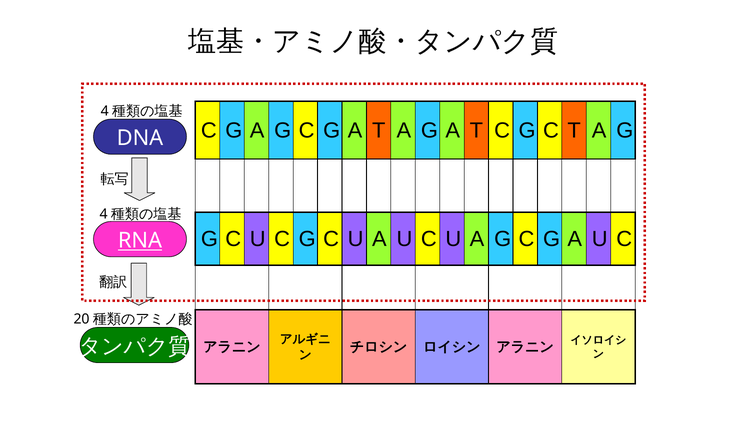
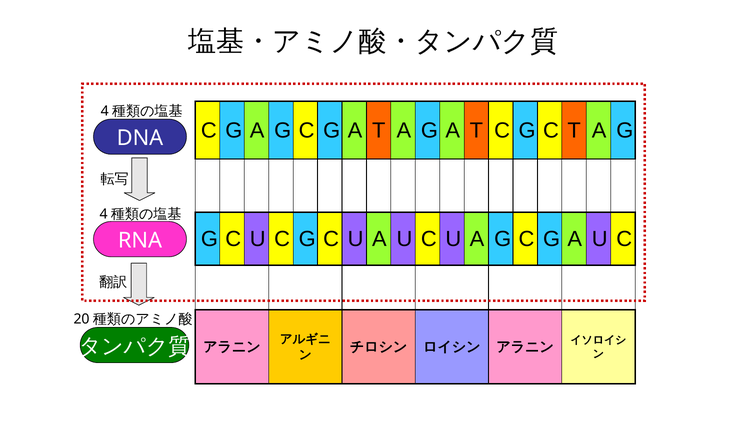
RNA underline: present -> none
